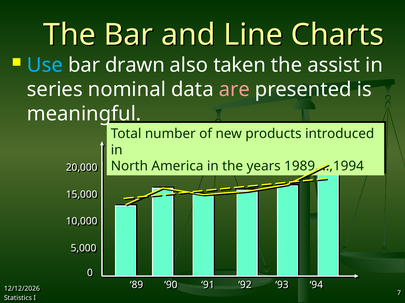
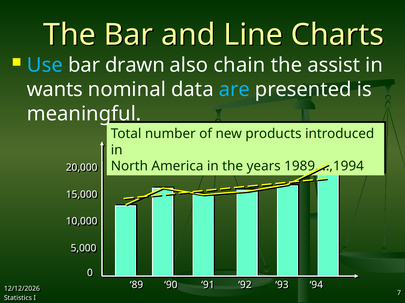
taken: taken -> chain
series: series -> wants
are colour: pink -> light blue
